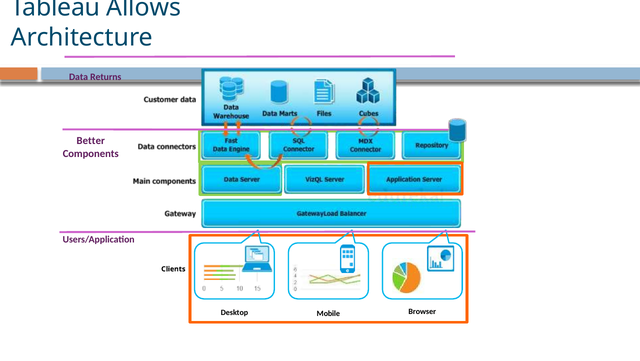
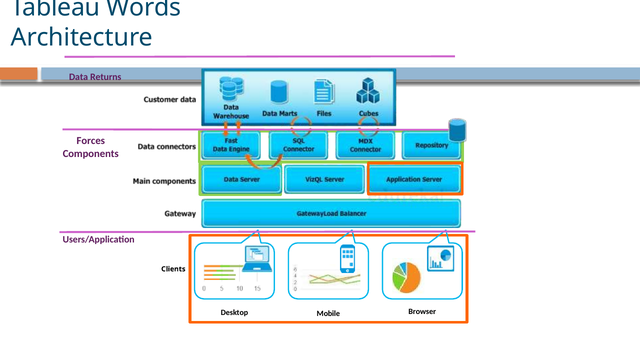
Allows: Allows -> Words
Better: Better -> Forces
